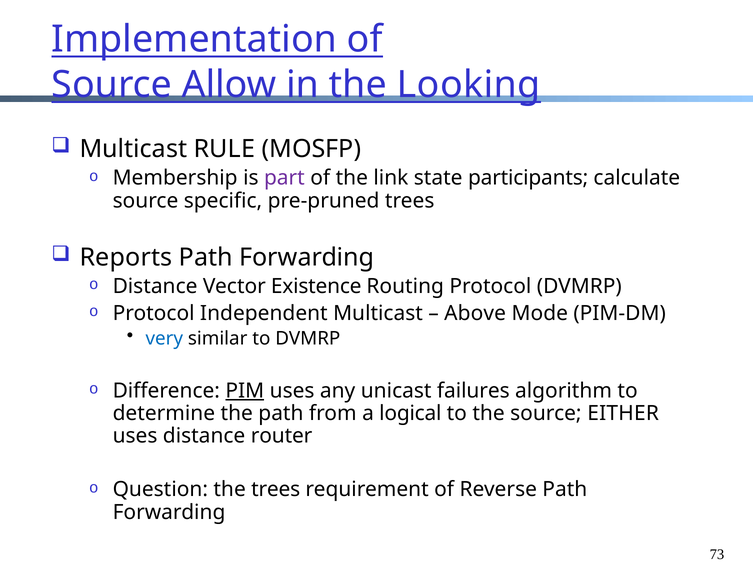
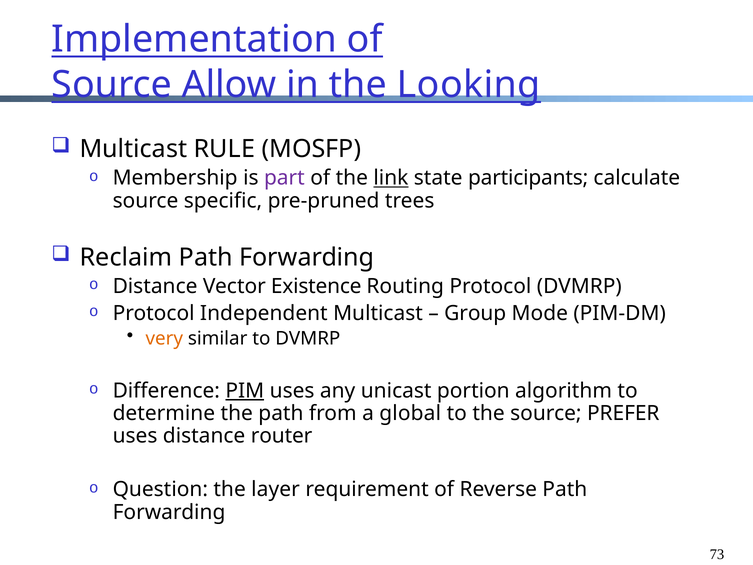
link underline: none -> present
Reports: Reports -> Reclaim
Above: Above -> Group
very colour: blue -> orange
failures: failures -> portion
logical: logical -> global
EITHER: EITHER -> PREFER
the trees: trees -> layer
